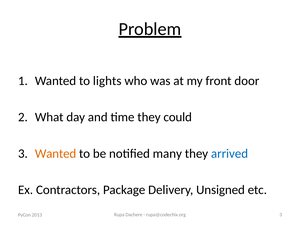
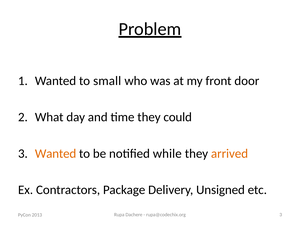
lights: lights -> small
many: many -> while
arrived colour: blue -> orange
